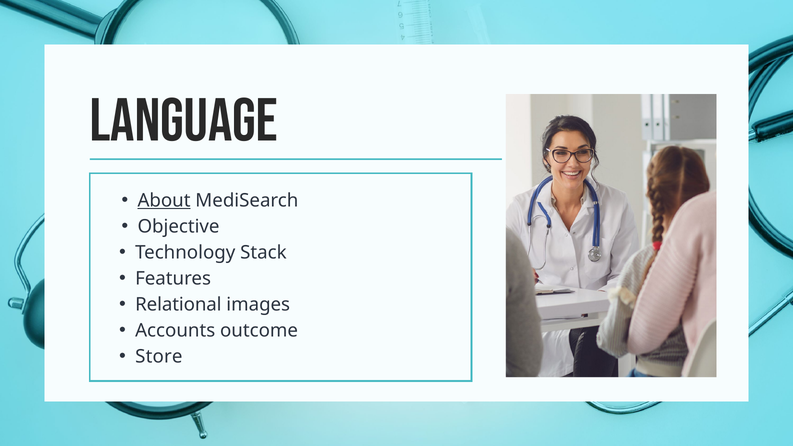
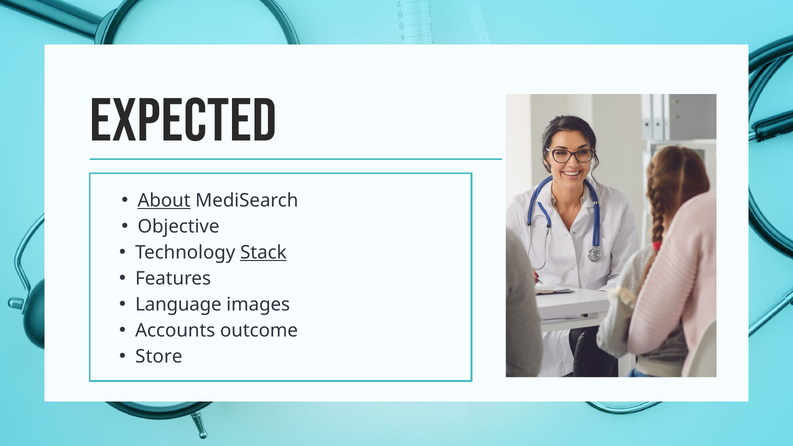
LANGUAGE: LANGUAGE -> EXPECTED
Stack underline: none -> present
Relational: Relational -> Language
